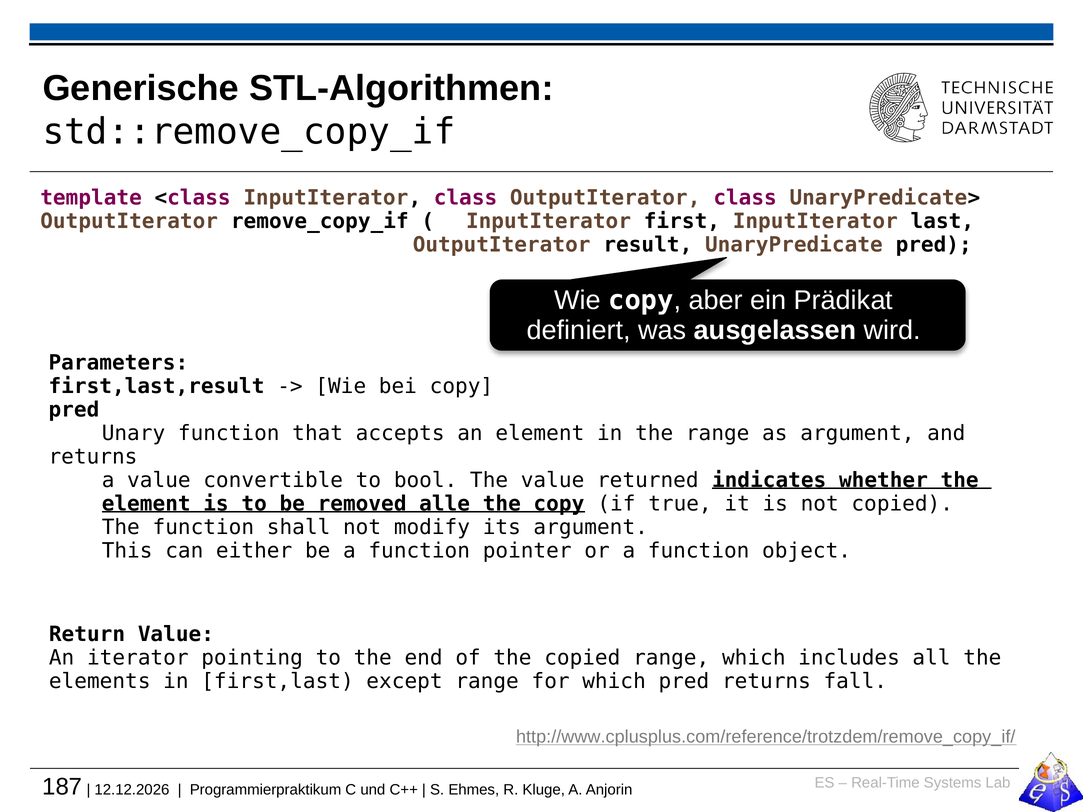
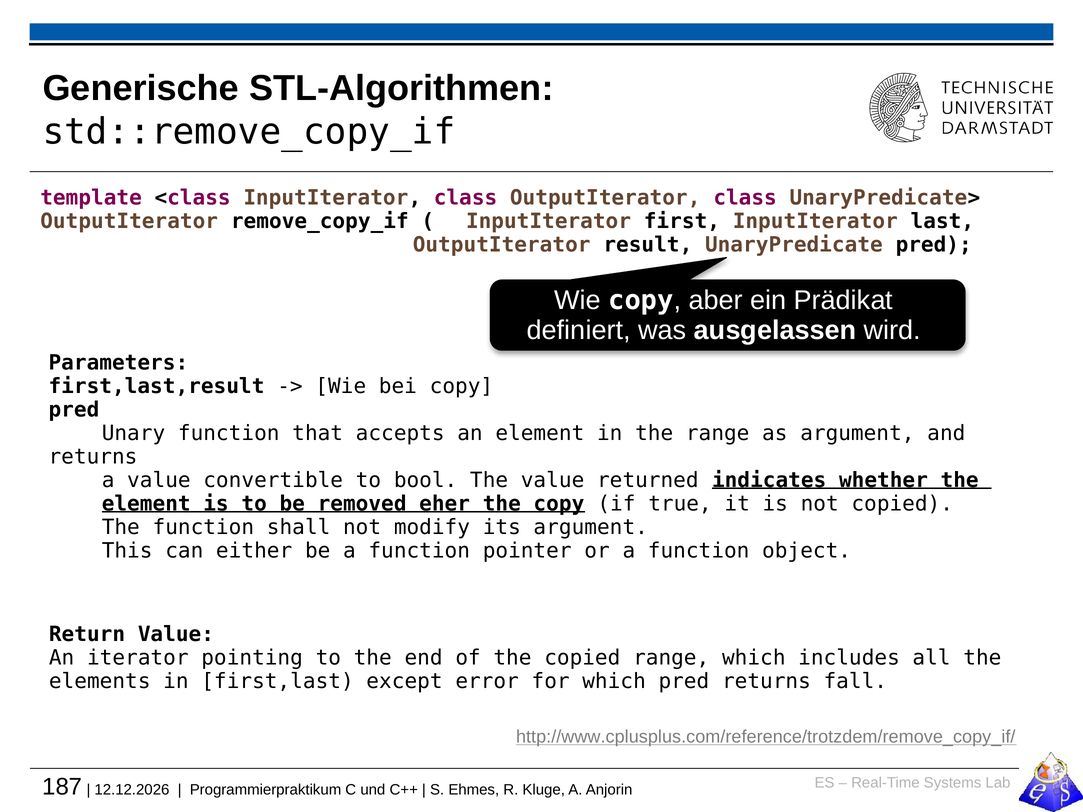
alle: alle -> eher
except range: range -> error
